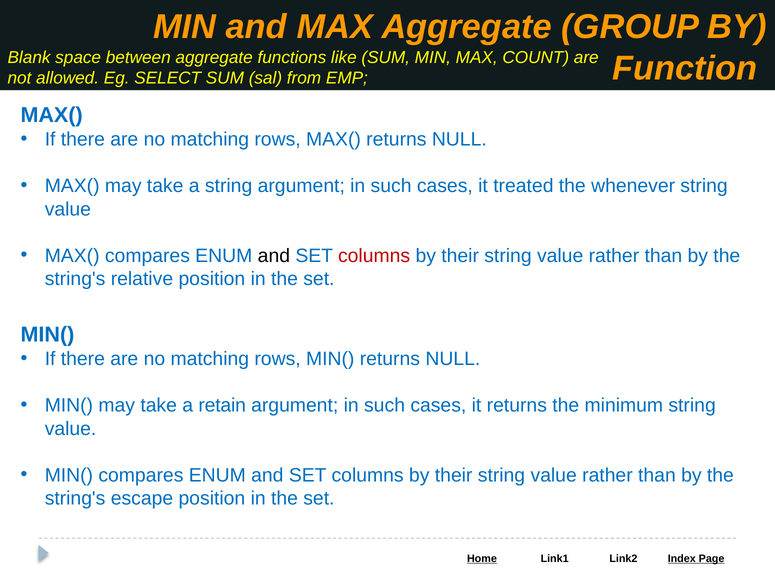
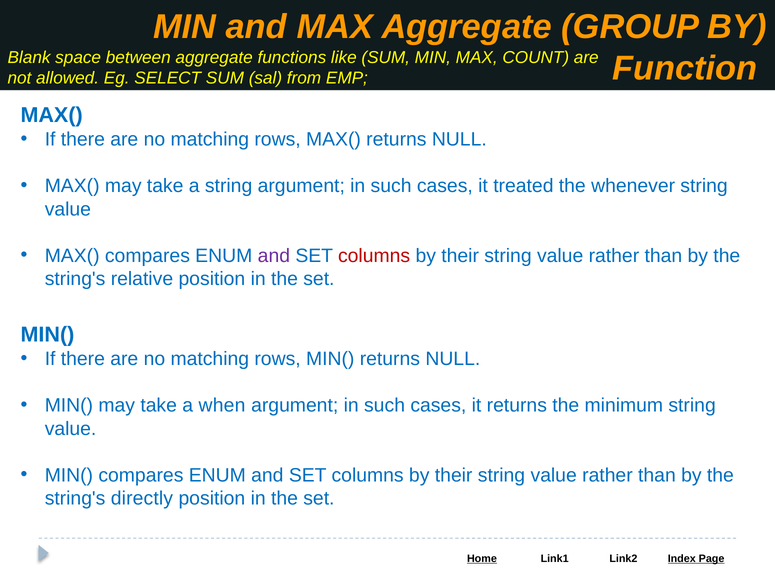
and at (274, 256) colour: black -> purple
retain: retain -> when
escape: escape -> directly
